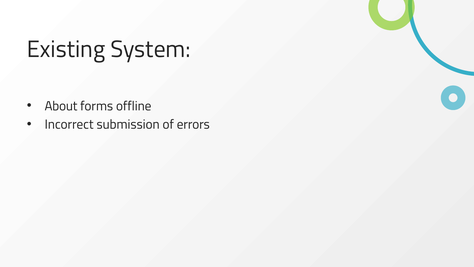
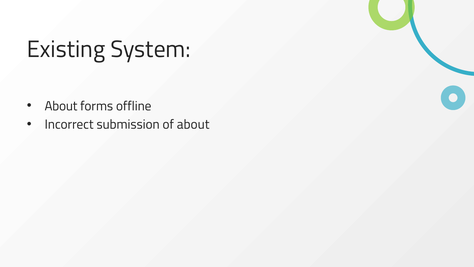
of errors: errors -> about
